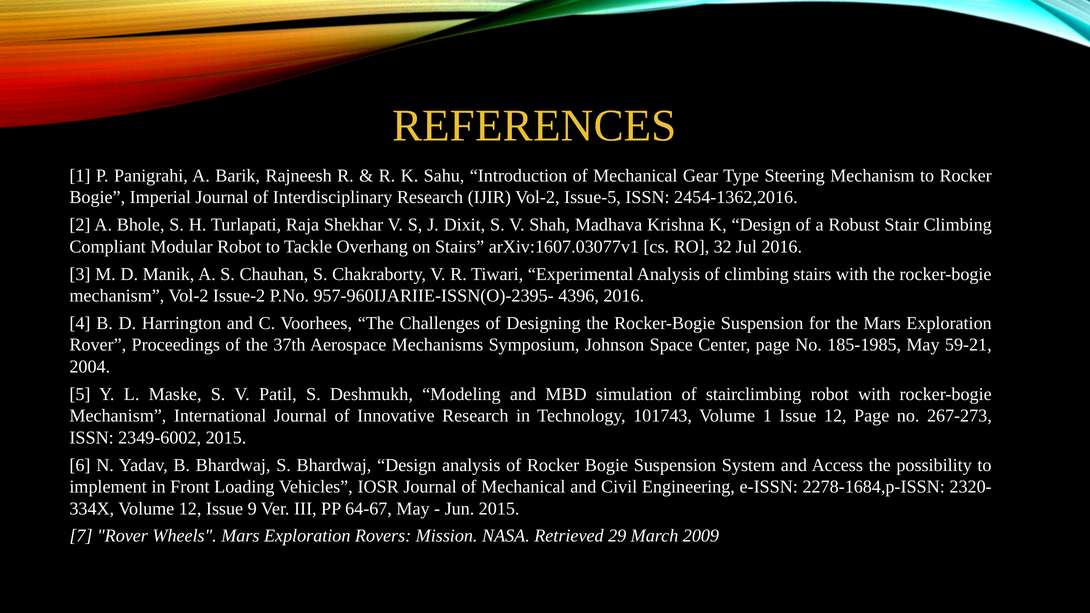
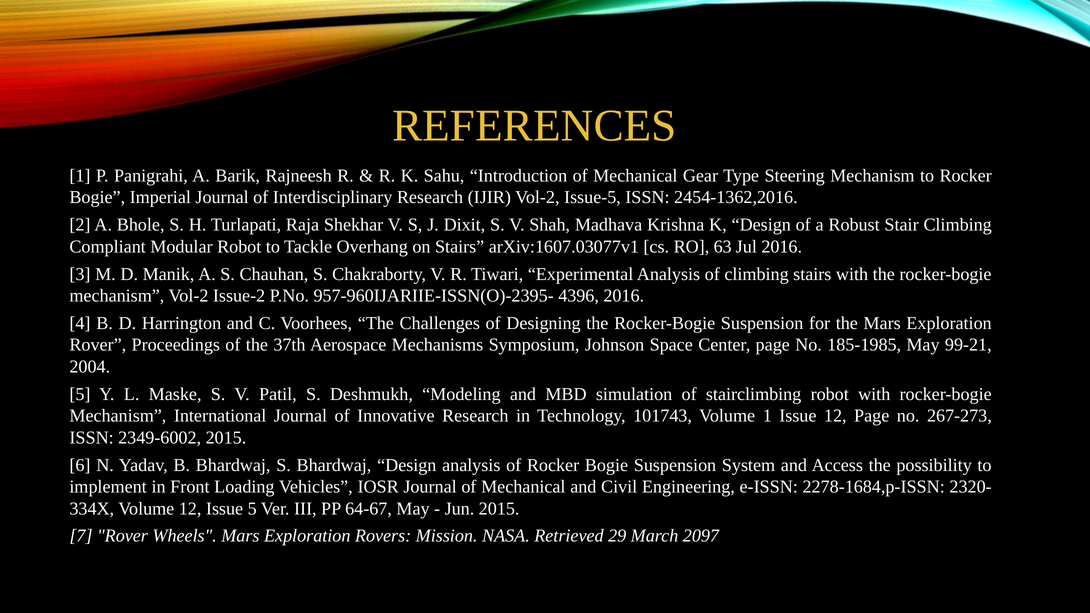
32: 32 -> 63
59-21: 59-21 -> 99-21
Issue 9: 9 -> 5
2009: 2009 -> 2097
